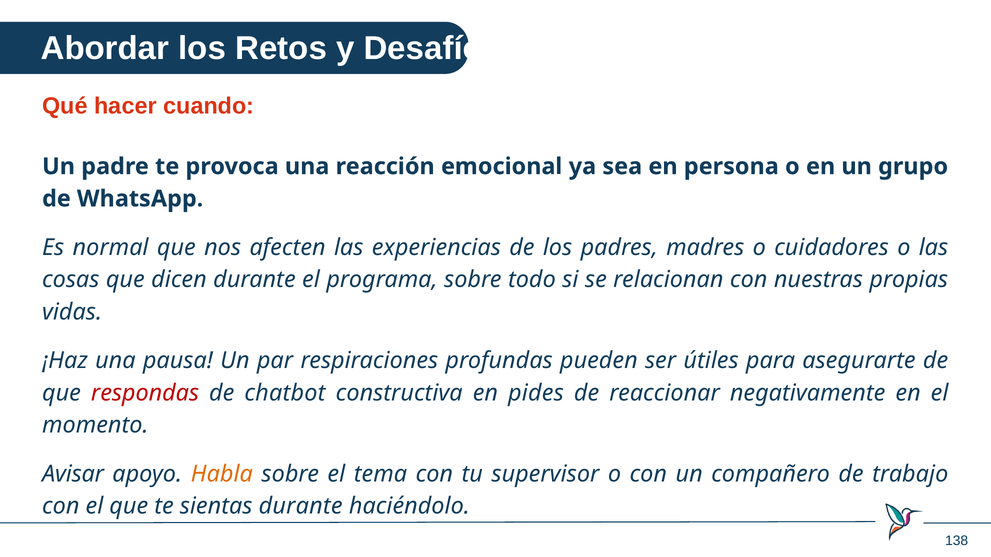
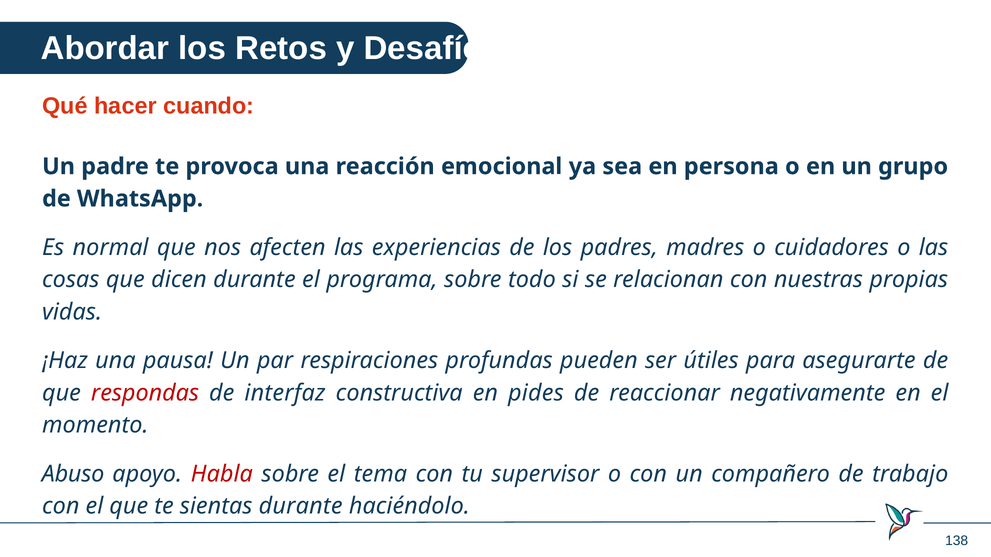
chatbot: chatbot -> interfaz
Avisar: Avisar -> Abuso
Habla colour: orange -> red
